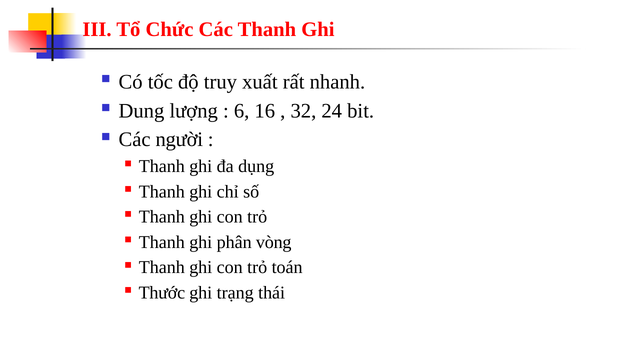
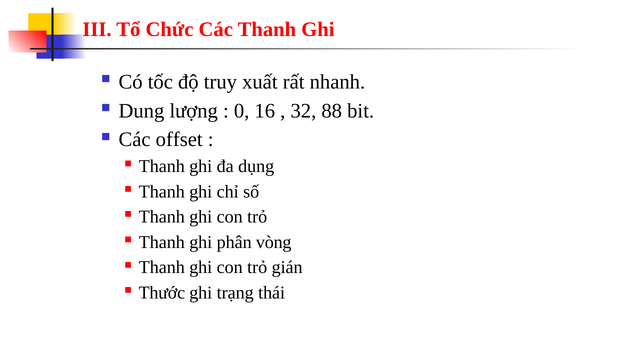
6: 6 -> 0
24: 24 -> 88
người: người -> offset
toán: toán -> gián
